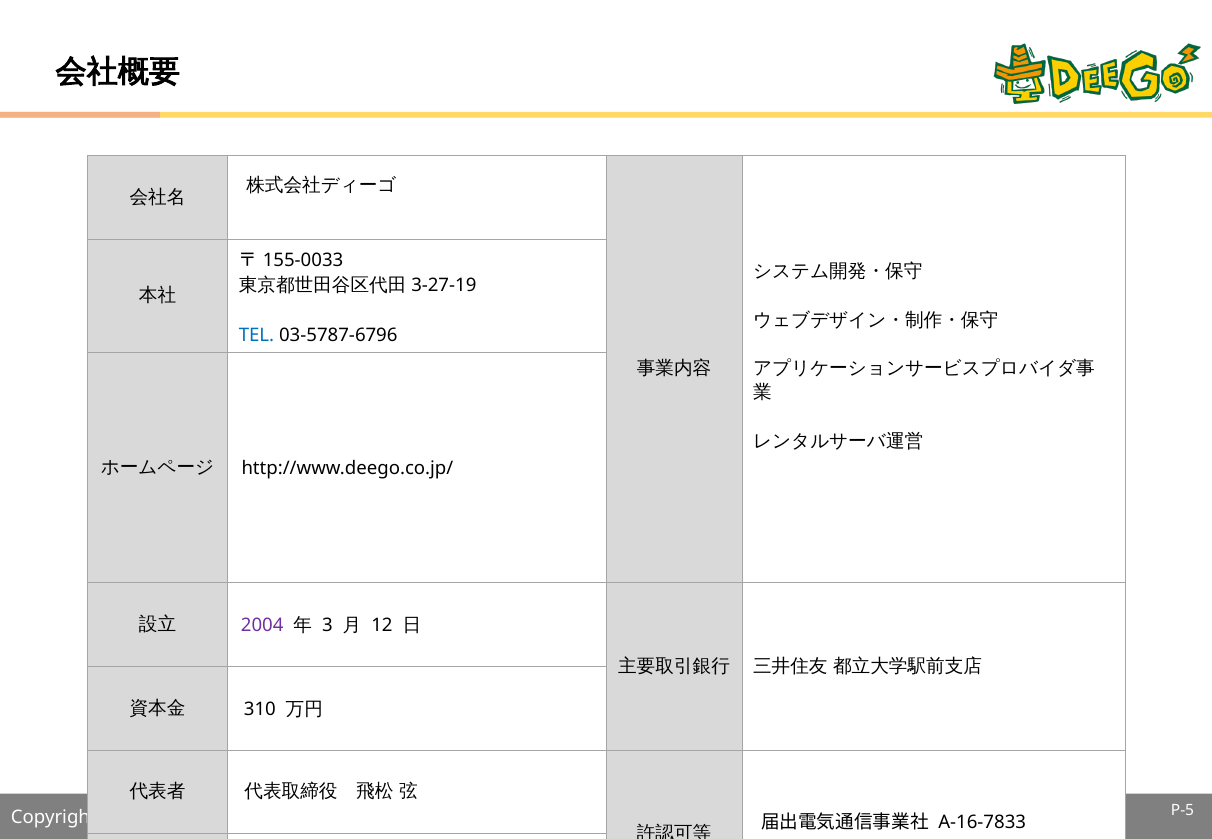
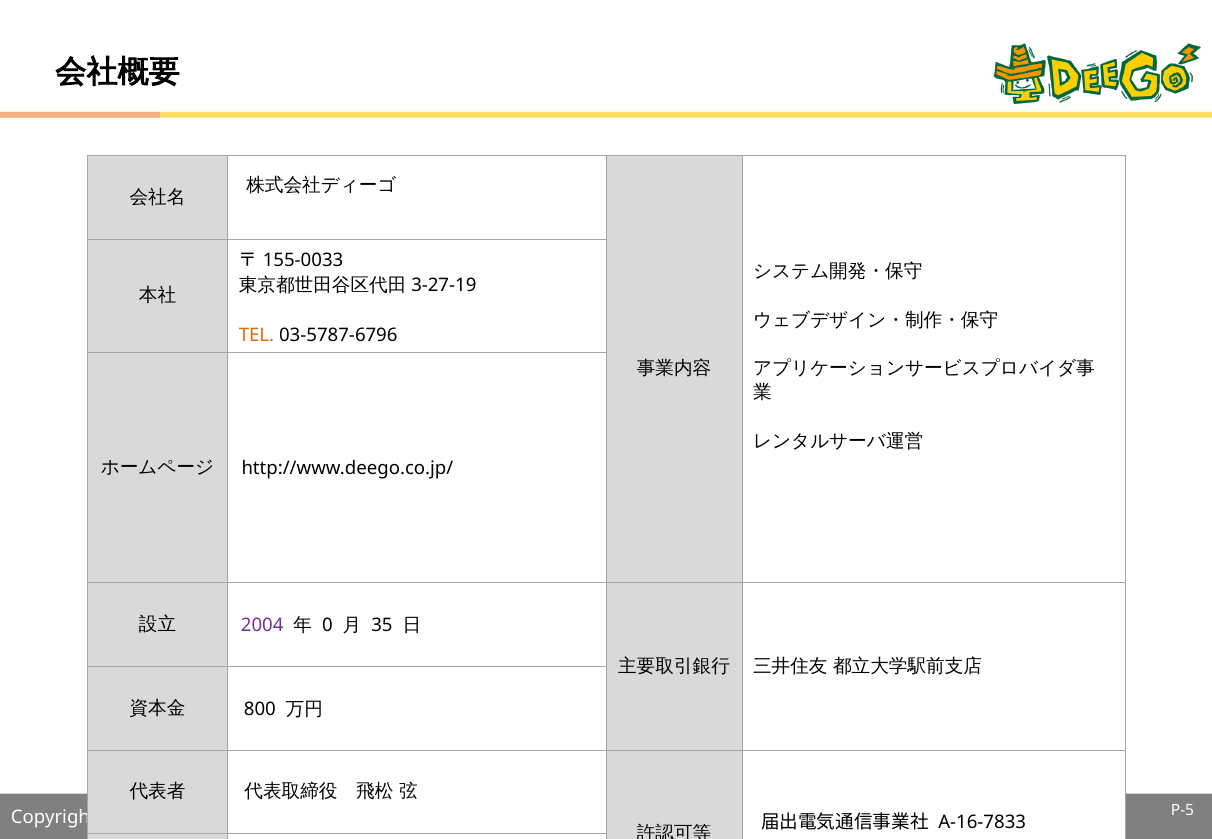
TEL colour: blue -> orange
3: 3 -> 0
12: 12 -> 35
310: 310 -> 800
